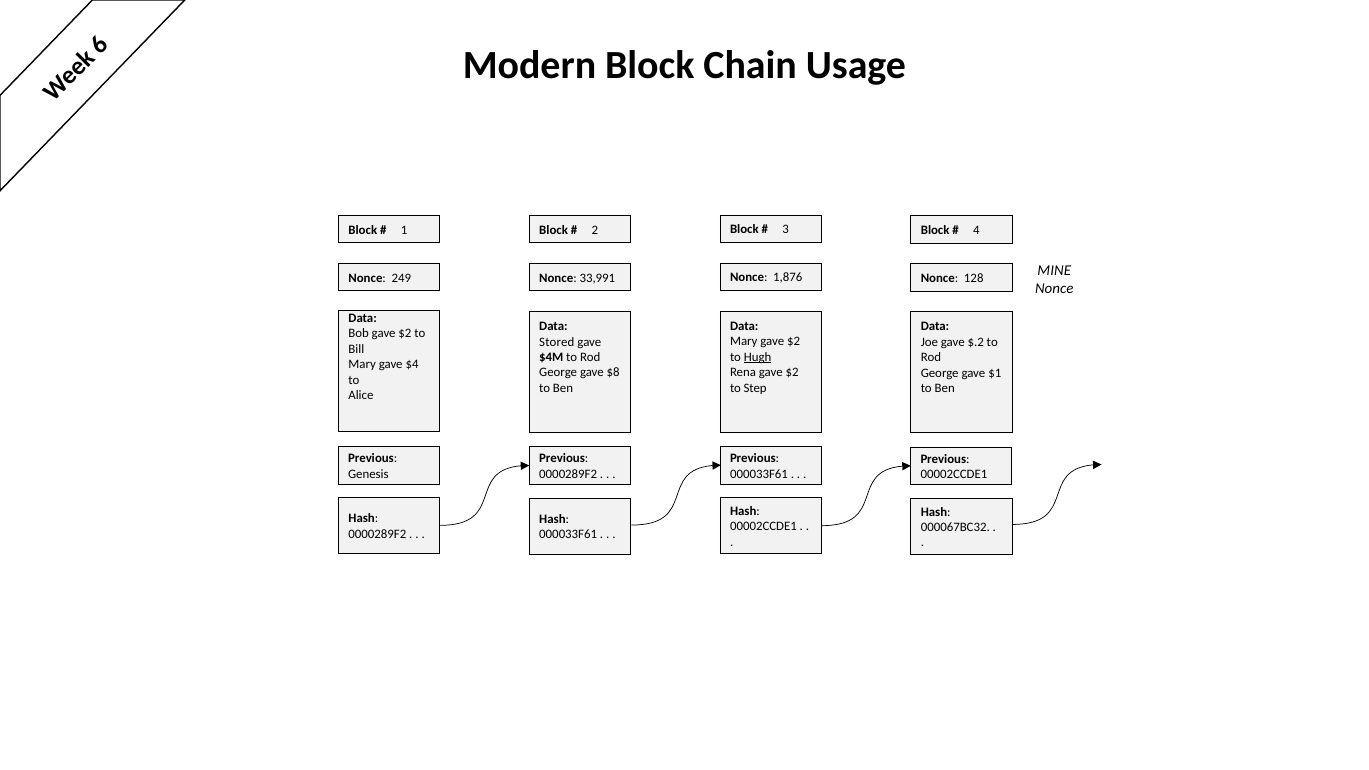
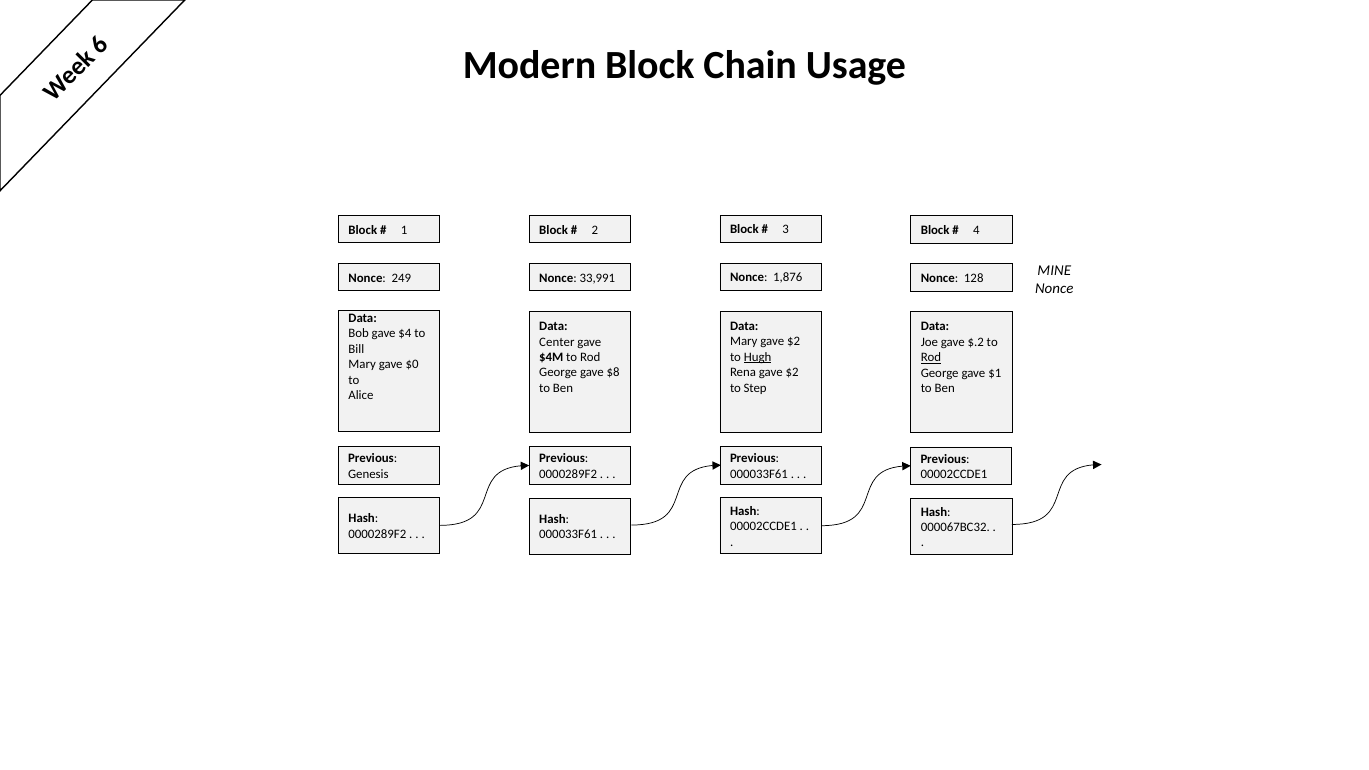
Bob gave $2: $2 -> $4
Stored: Stored -> Center
Rod at (931, 358) underline: none -> present
$4: $4 -> $0
